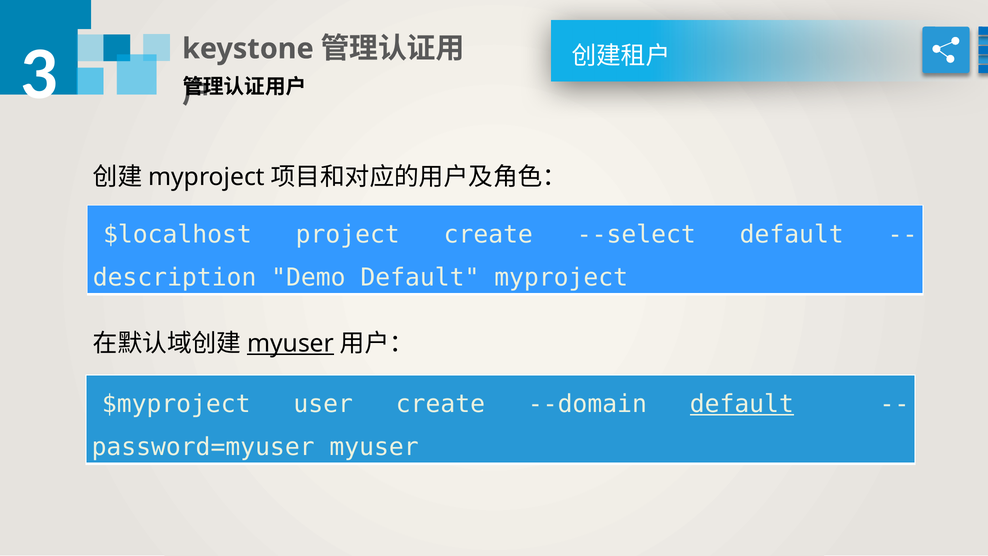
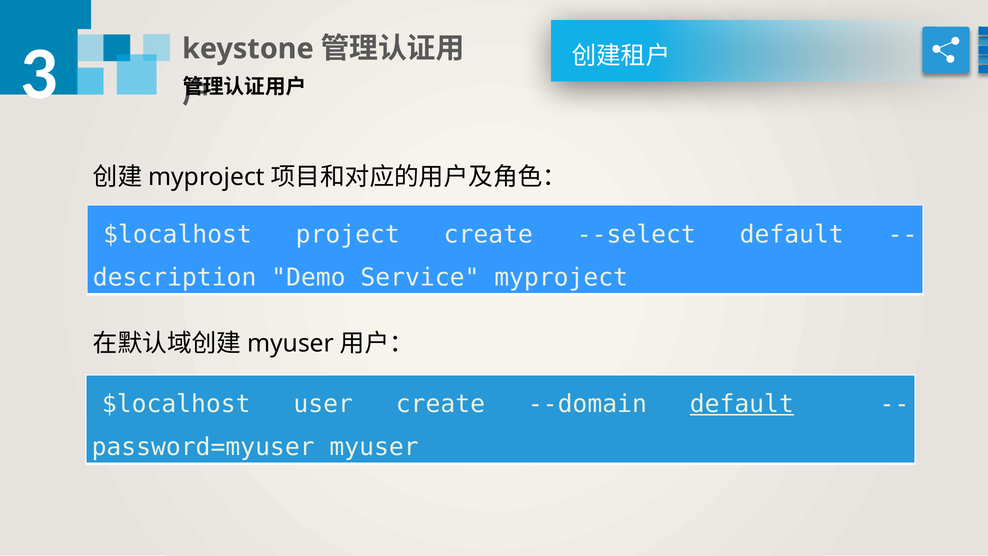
Demo Default: Default -> Service
myuser at (291, 343) underline: present -> none
$myproject at (176, 404): $myproject -> $localhost
